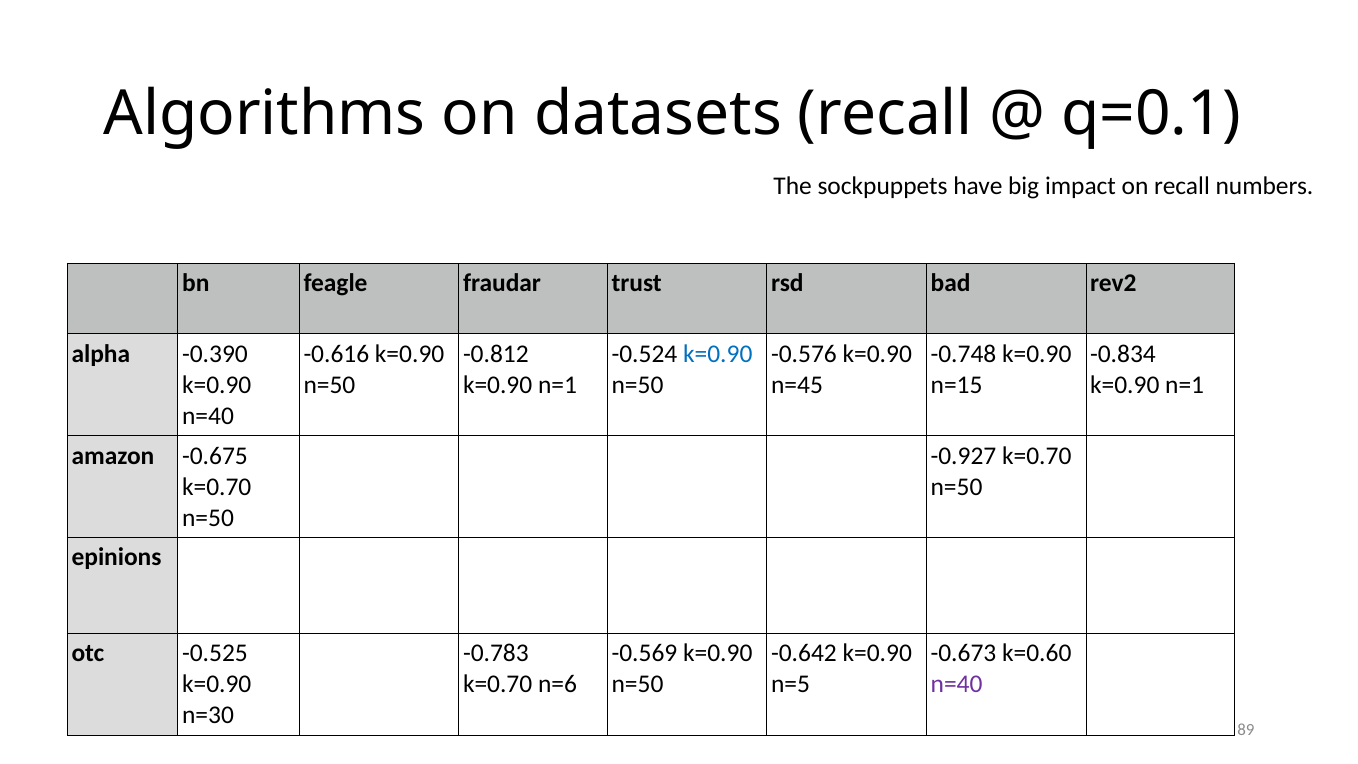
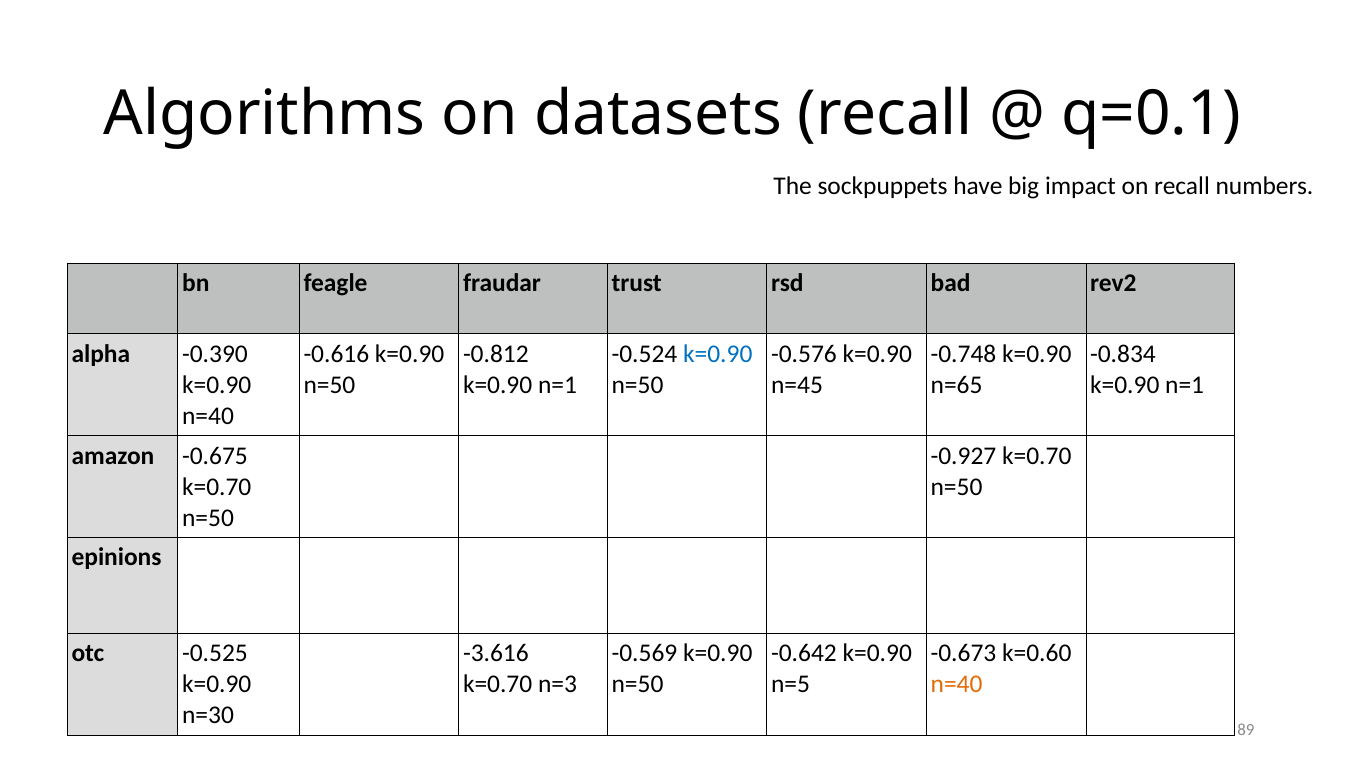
n=15: n=15 -> n=65
-0.783: -0.783 -> -3.616
n=6: n=6 -> n=3
n=40 at (957, 684) colour: purple -> orange
